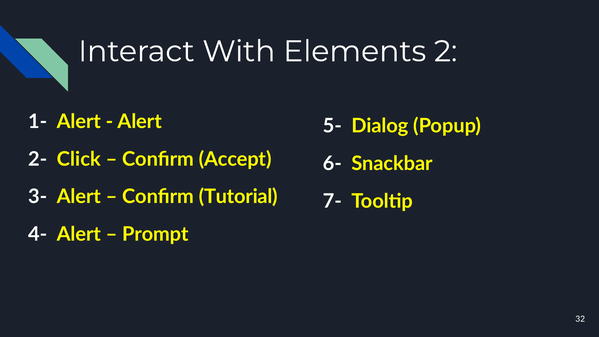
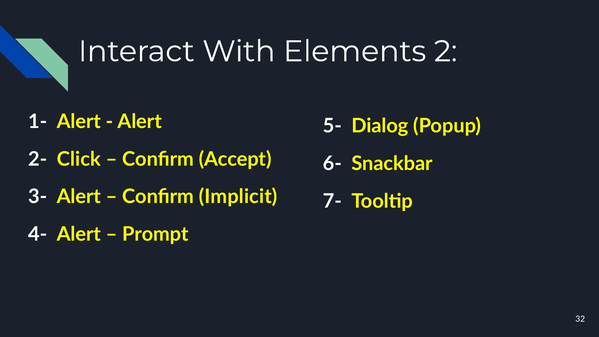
Tutorial: Tutorial -> Implicit
